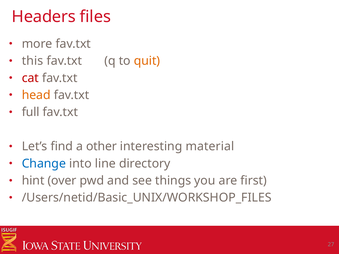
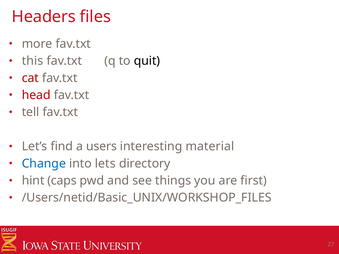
quit colour: orange -> black
head colour: orange -> red
full: full -> tell
other: other -> users
line: line -> lets
over: over -> caps
